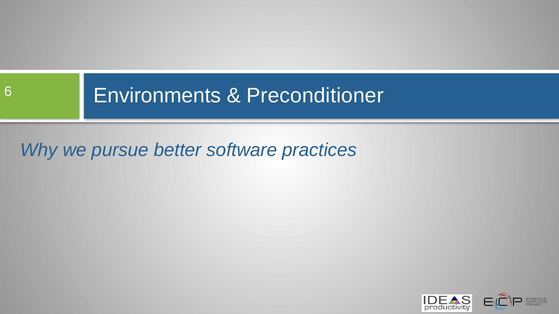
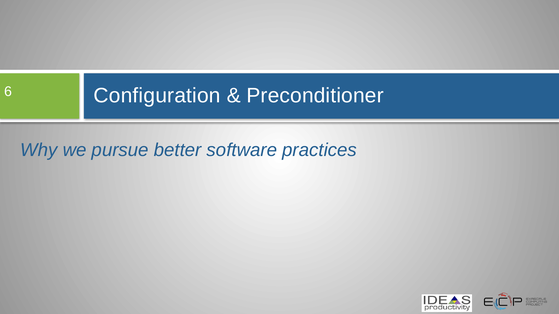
Environments: Environments -> Configuration
